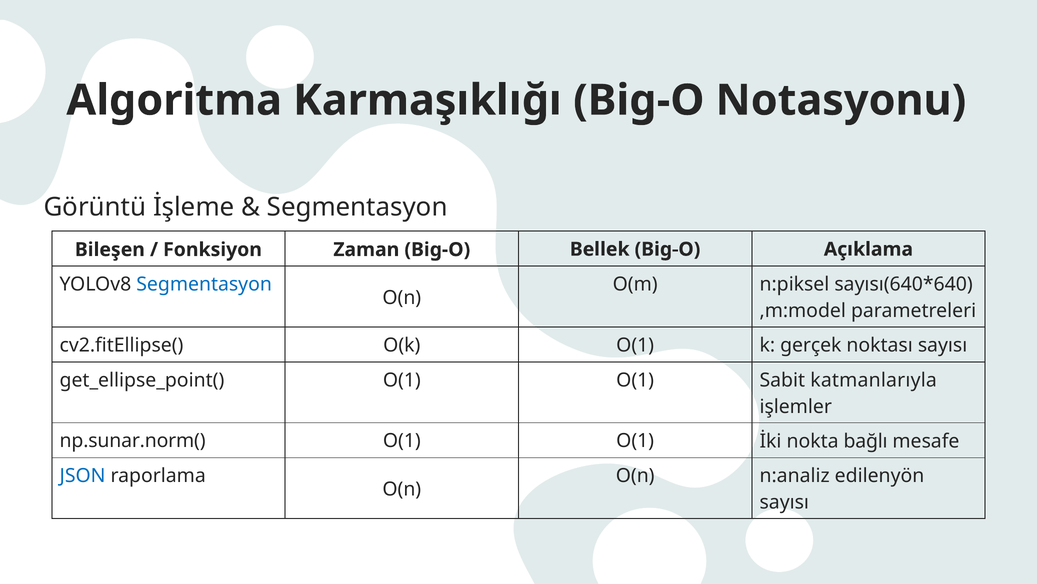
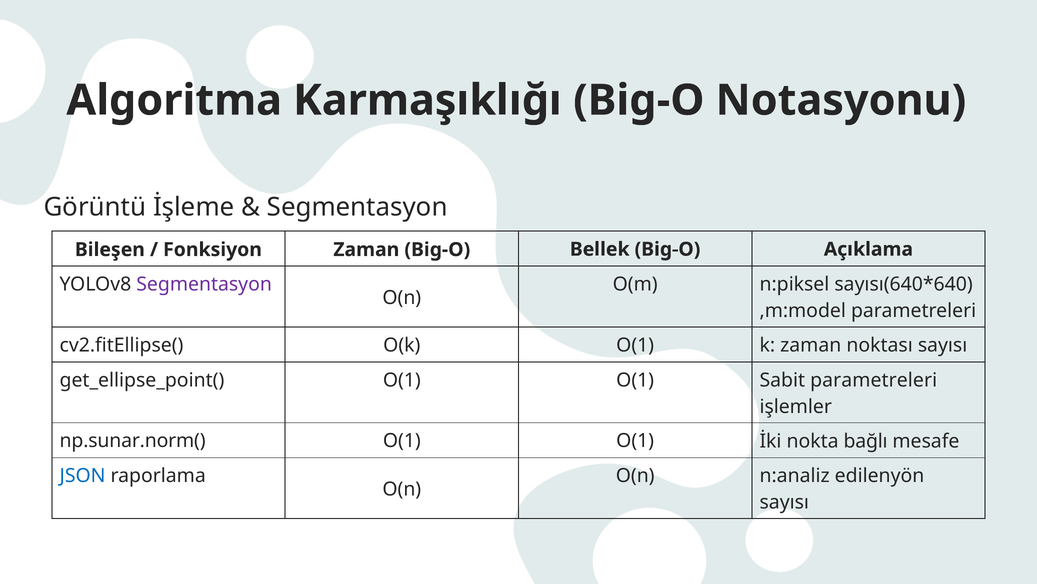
Segmentasyon at (204, 284) colour: blue -> purple
k gerçek: gerçek -> zaman
Sabit katmanlarıyla: katmanlarıyla -> parametreleri
